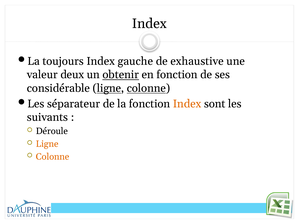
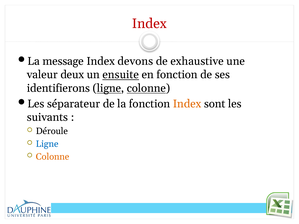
Index at (149, 24) colour: black -> red
toujours: toujours -> message
gauche: gauche -> devons
obtenir: obtenir -> ensuite
considérable: considérable -> identifierons
Ligne at (47, 144) colour: orange -> blue
